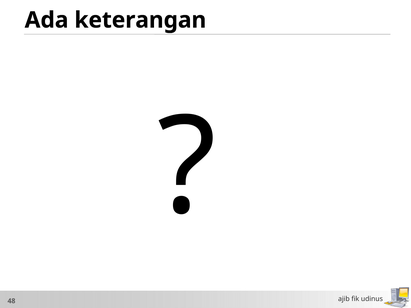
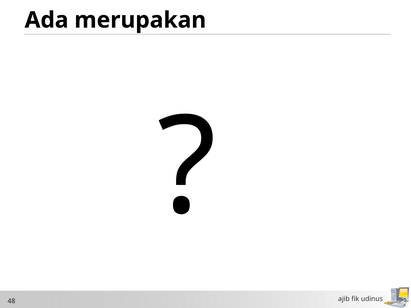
keterangan: keterangan -> merupakan
